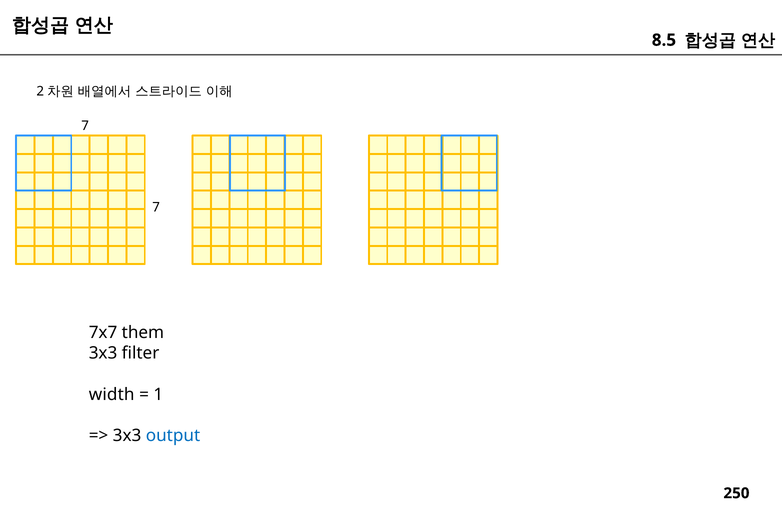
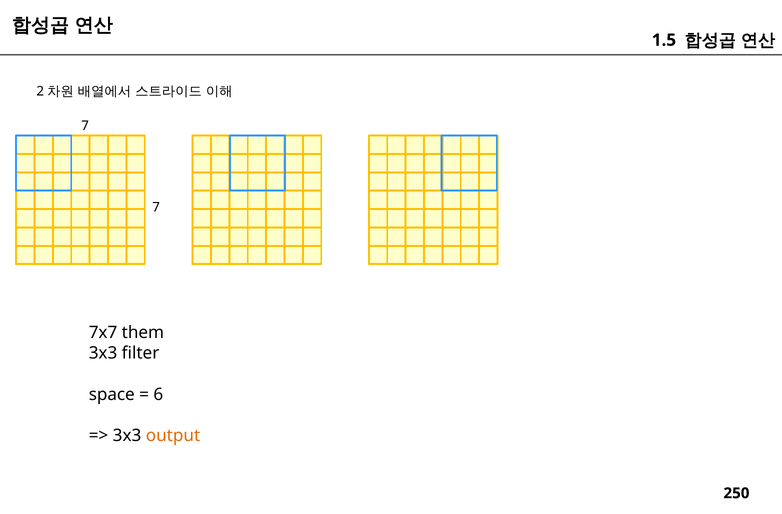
8.5: 8.5 -> 1.5
width: width -> space
1: 1 -> 6
output colour: blue -> orange
